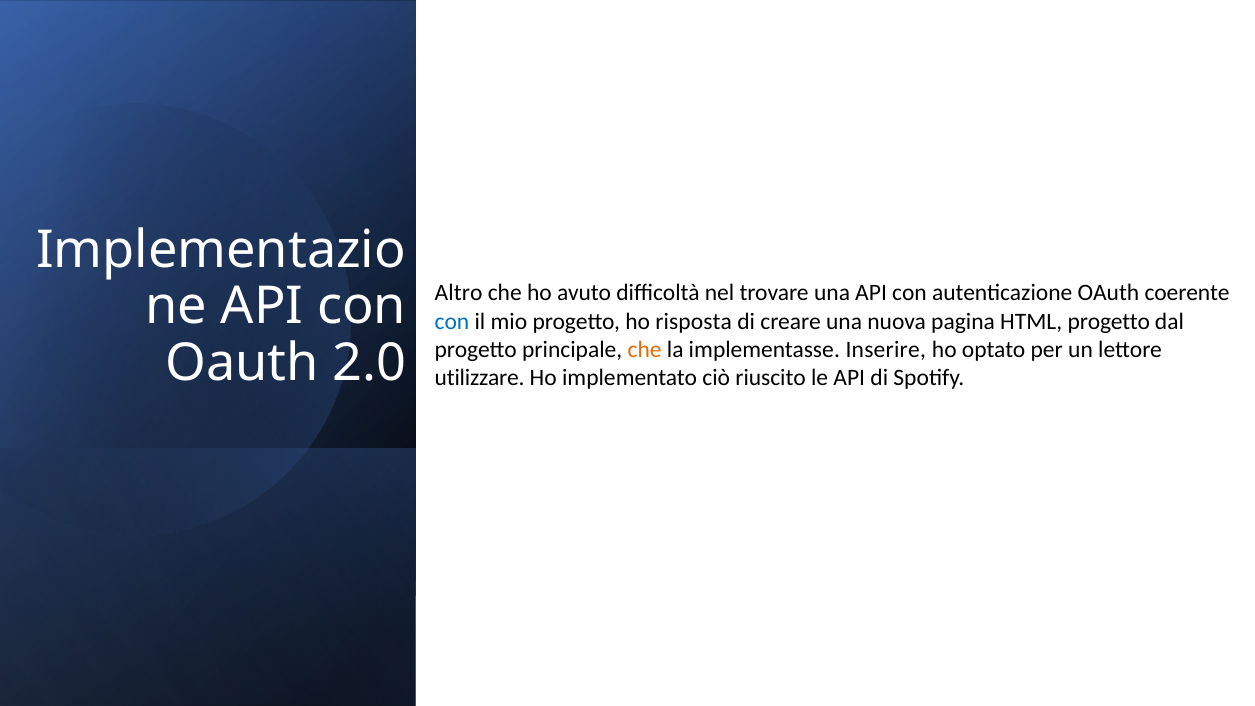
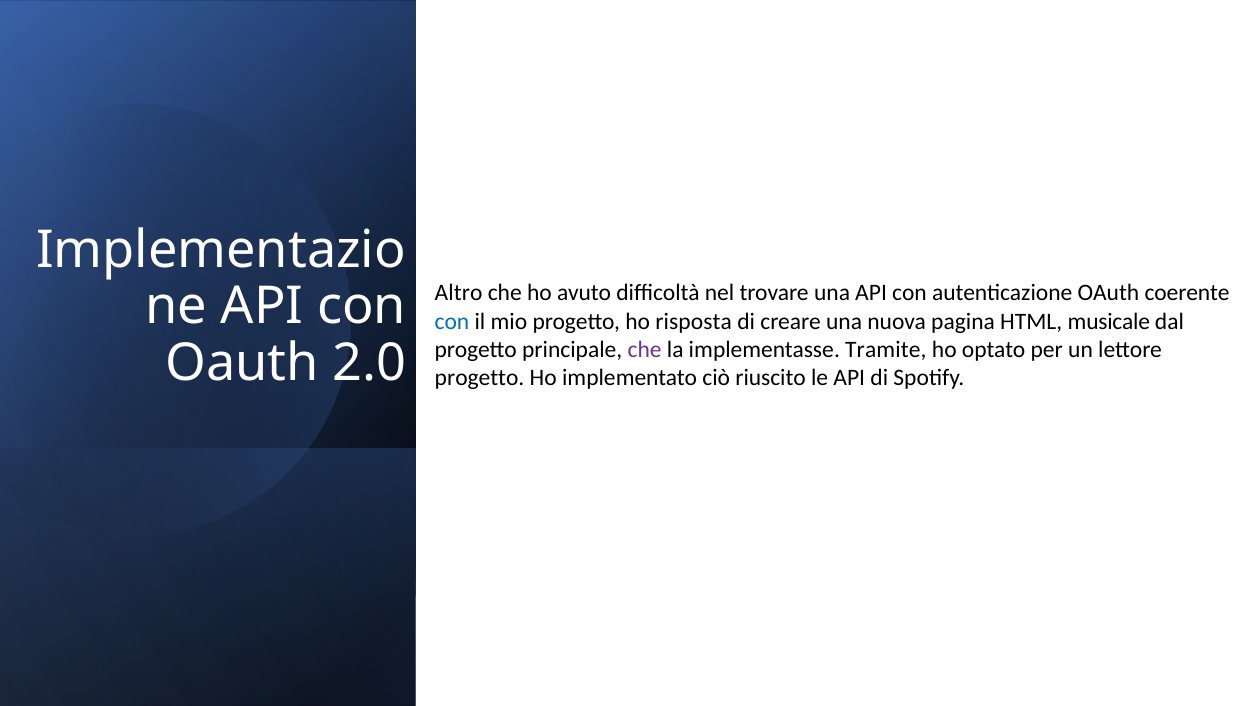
HTML progetto: progetto -> musicale
che at (645, 349) colour: orange -> purple
Inserire: Inserire -> Tramite
utilizzare at (480, 378): utilizzare -> progetto
